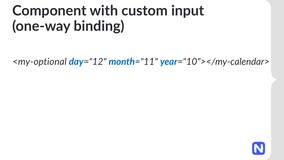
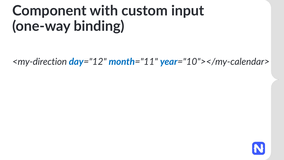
<my-optional: <my-optional -> <my-direction
